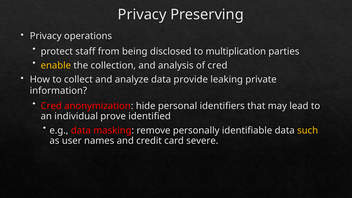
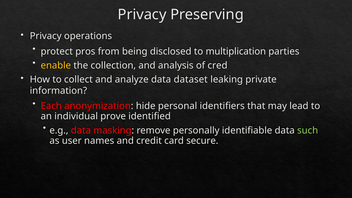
staff: staff -> pros
provide: provide -> dataset
Cred at (51, 106): Cred -> Each
such colour: yellow -> light green
severe: severe -> secure
